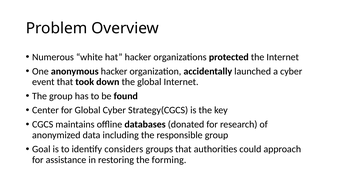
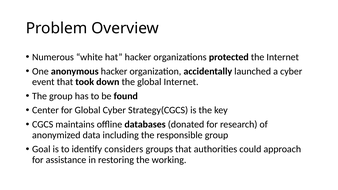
forming: forming -> working
